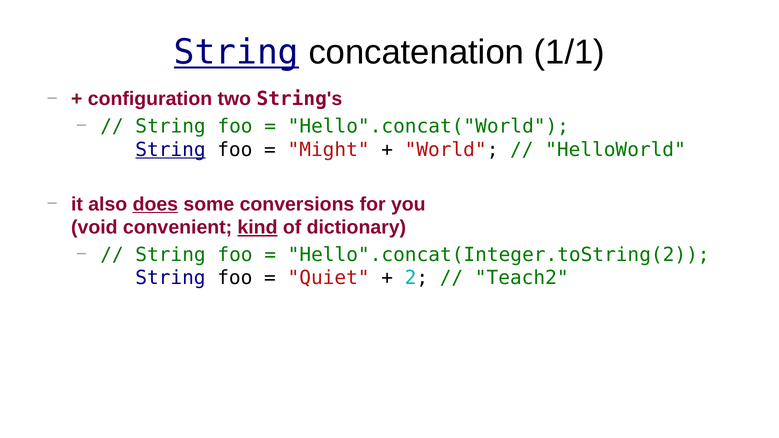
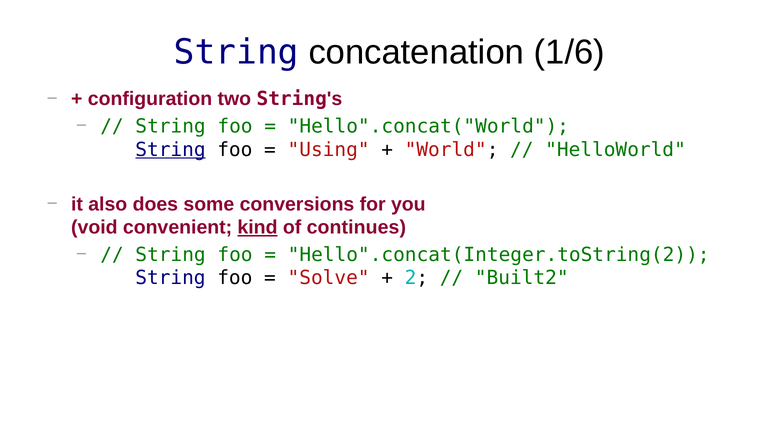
String at (236, 53) underline: present -> none
1/1: 1/1 -> 1/6
Might: Might -> Using
does underline: present -> none
dictionary: dictionary -> continues
Quiet: Quiet -> Solve
Teach2: Teach2 -> Built2
